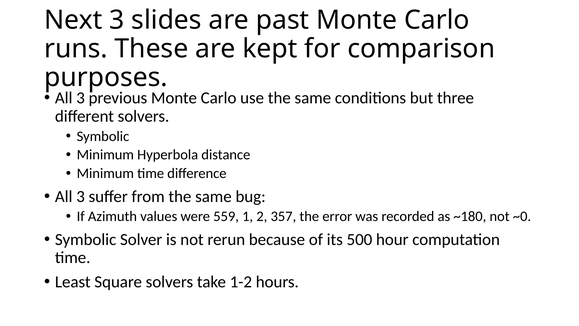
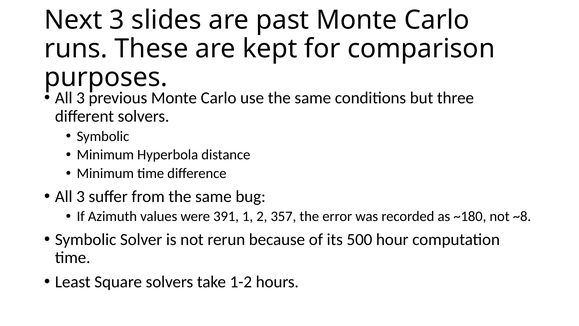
559: 559 -> 391
~0: ~0 -> ~8
